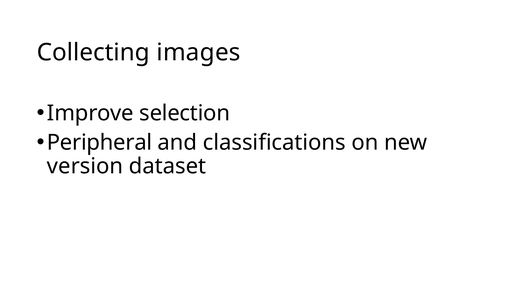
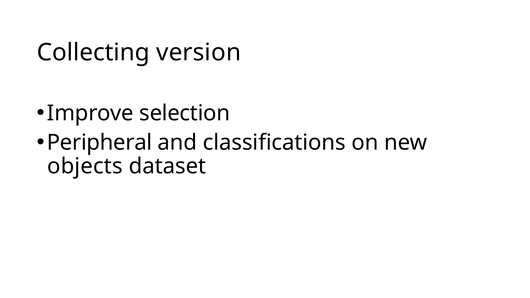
images: images -> version
version: version -> objects
